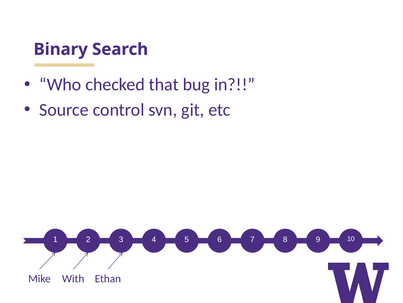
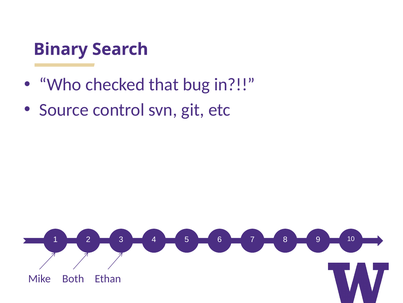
With: With -> Both
